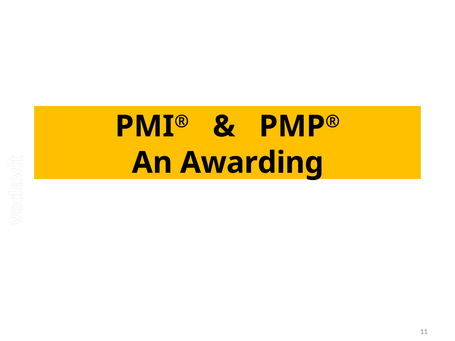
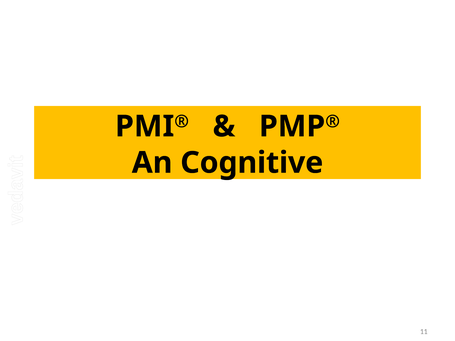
Awarding: Awarding -> Cognitive
